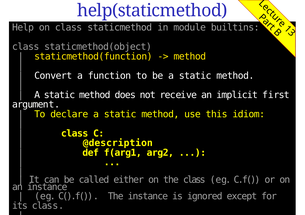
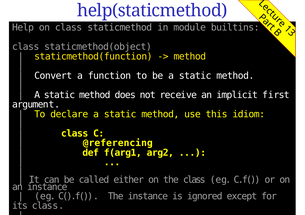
@description: @description -> @referencing
